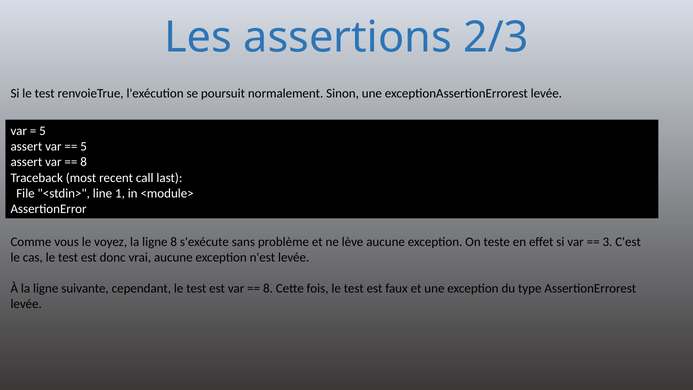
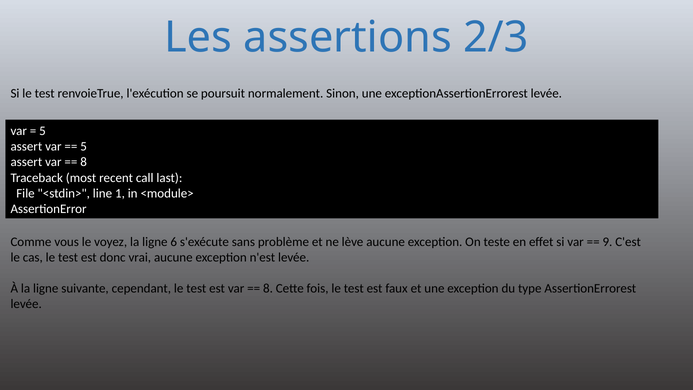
ligne 8: 8 -> 6
3: 3 -> 9
